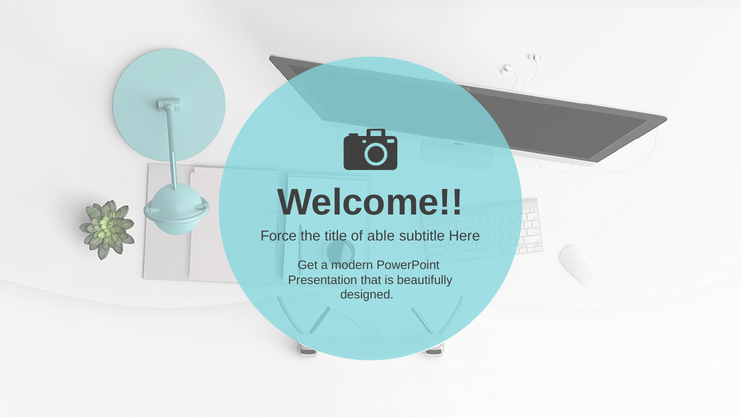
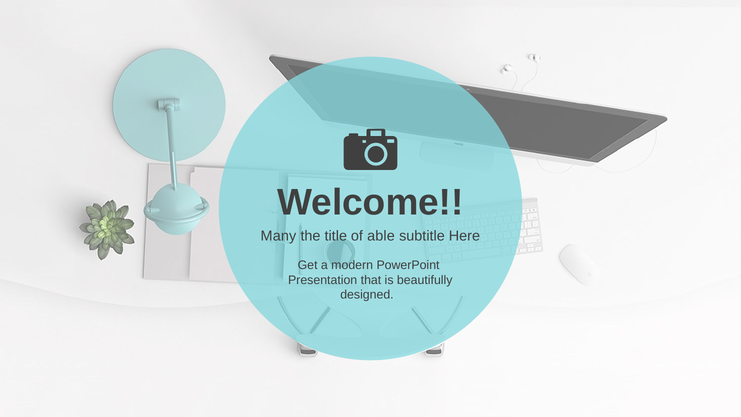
Force: Force -> Many
